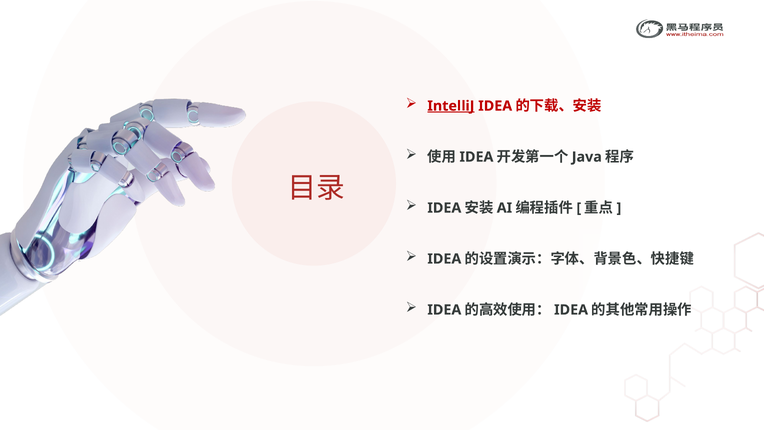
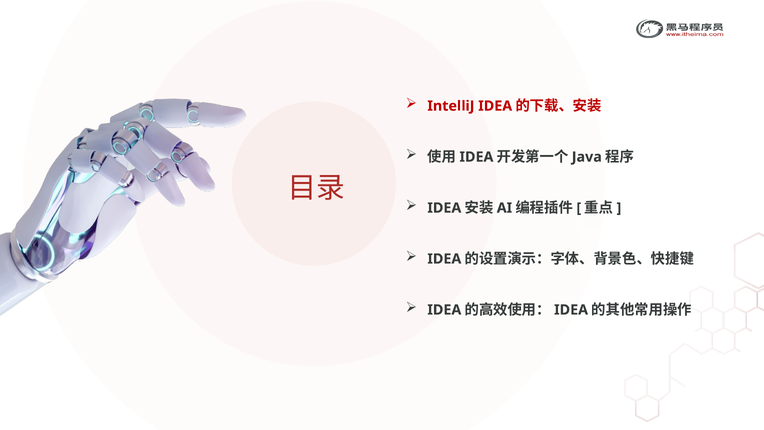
IntelliJ underline: present -> none
